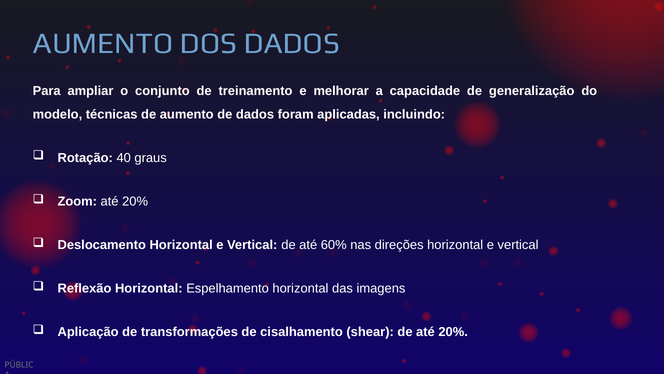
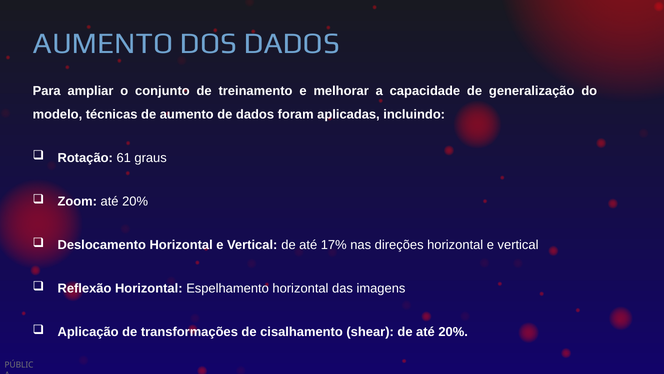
40: 40 -> 61
60%: 60% -> 17%
